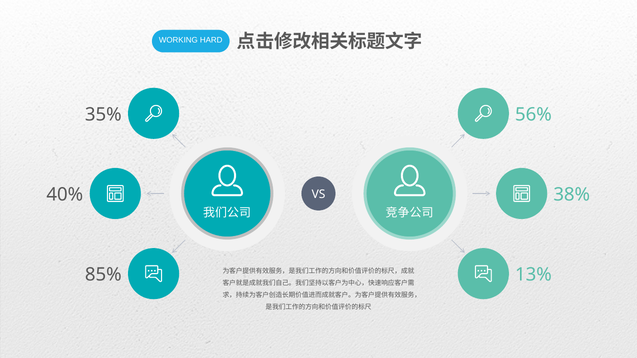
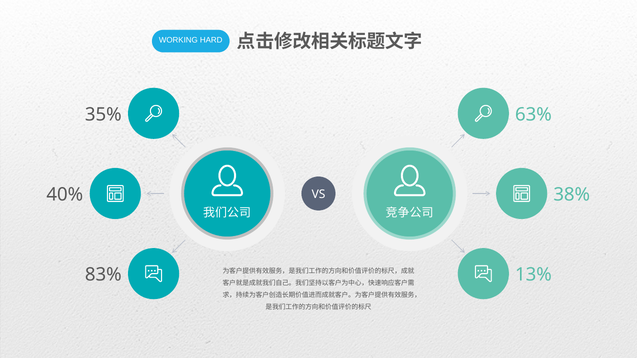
56%: 56% -> 63%
85%: 85% -> 83%
